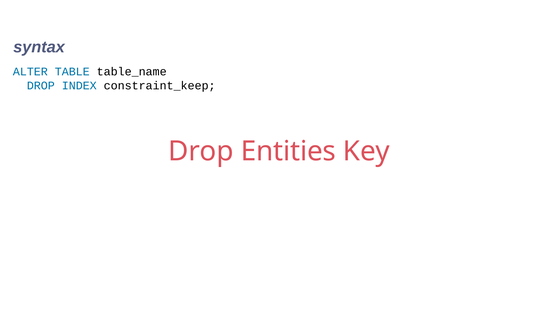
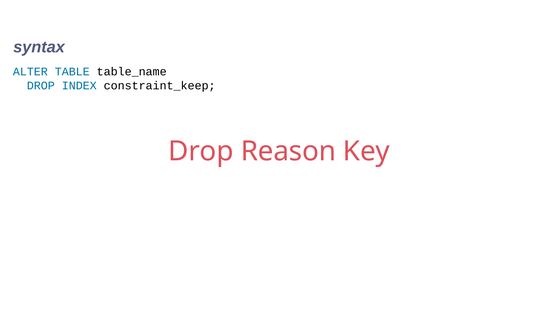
Entities: Entities -> Reason
